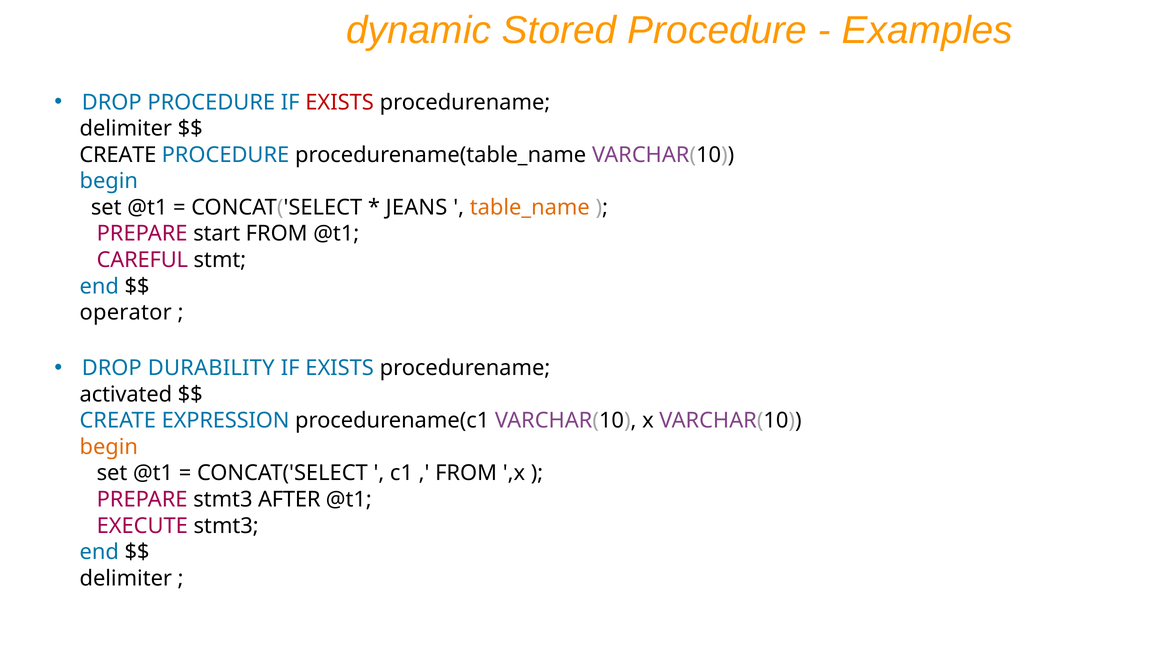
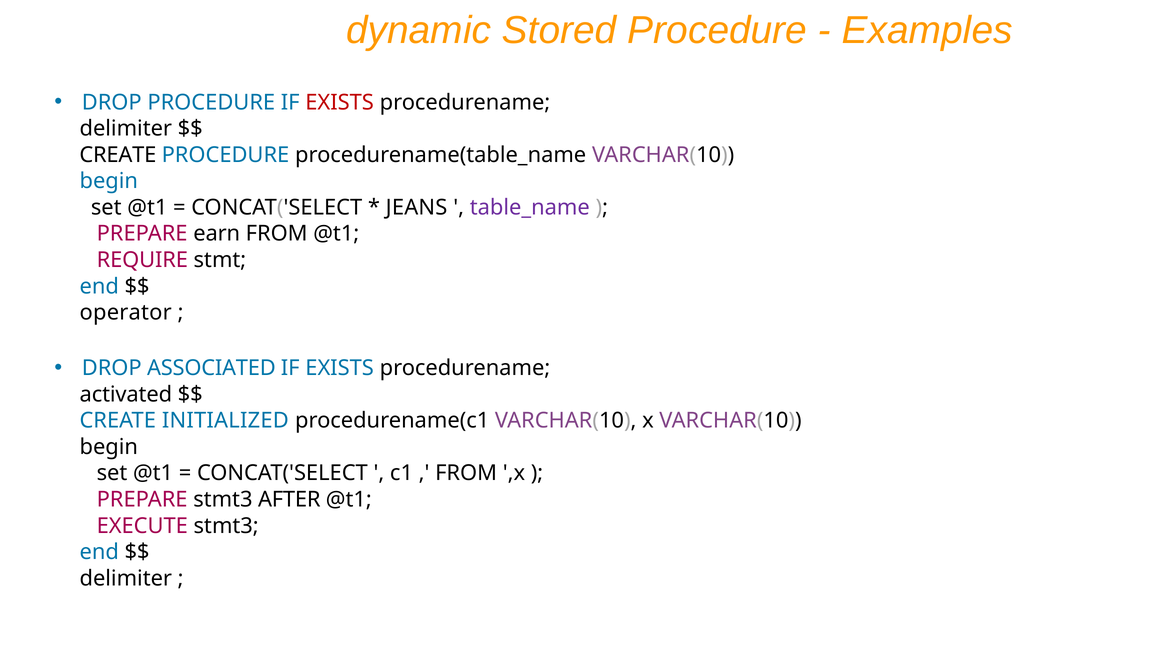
table_name colour: orange -> purple
start: start -> earn
CAREFUL: CAREFUL -> REQUIRE
DURABILITY: DURABILITY -> ASSOCIATED
EXPRESSION: EXPRESSION -> INITIALIZED
begin at (109, 447) colour: orange -> black
